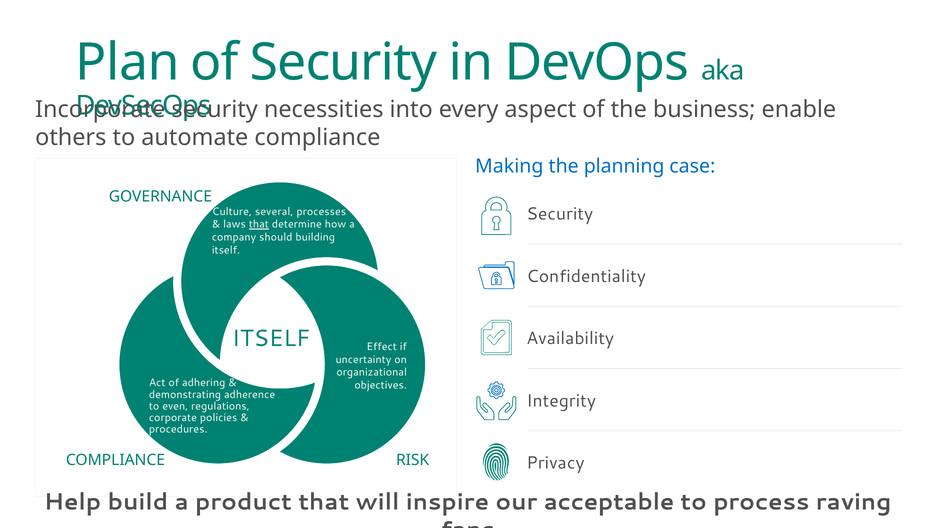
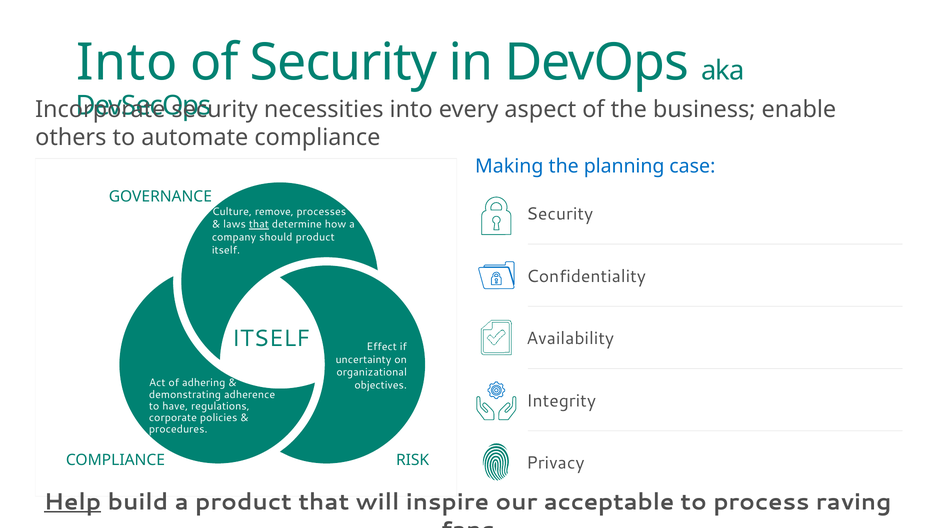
Plan at (127, 63): Plan -> Into
several: several -> remove
should building: building -> product
even: even -> have
Help underline: none -> present
